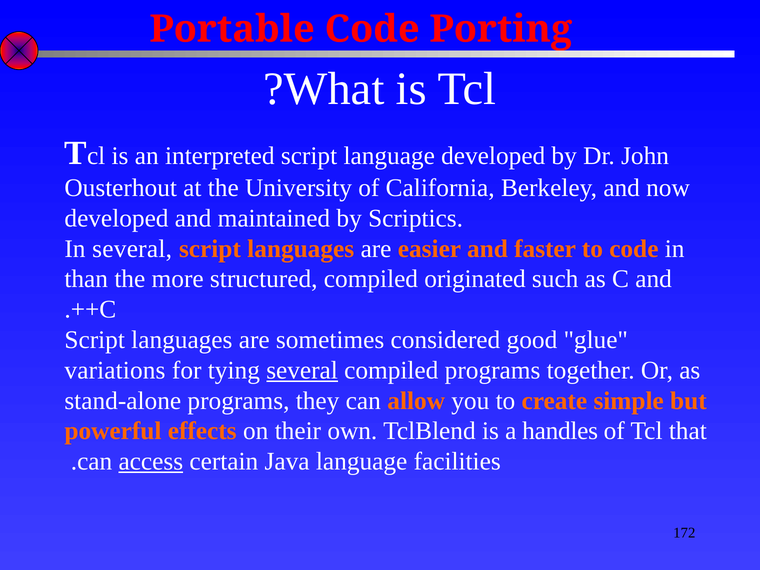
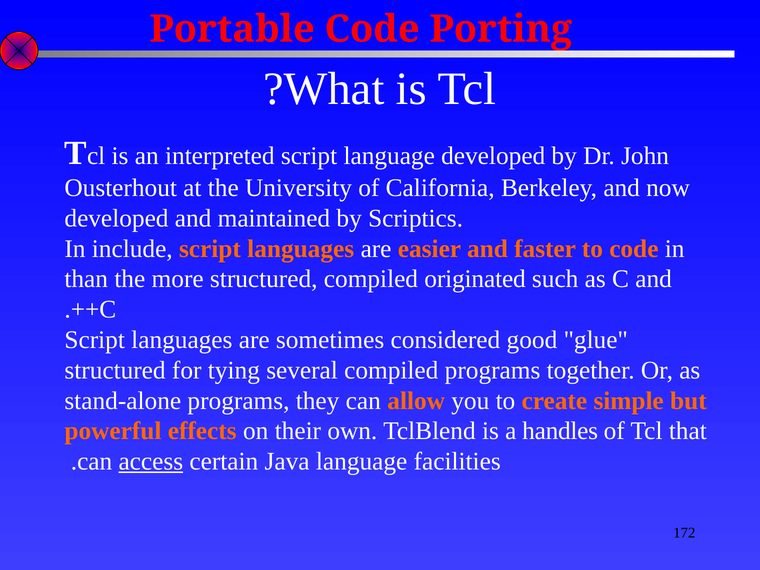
In several: several -> include
variations at (115, 370): variations -> structured
several at (302, 370) underline: present -> none
